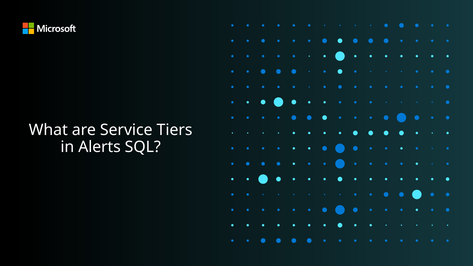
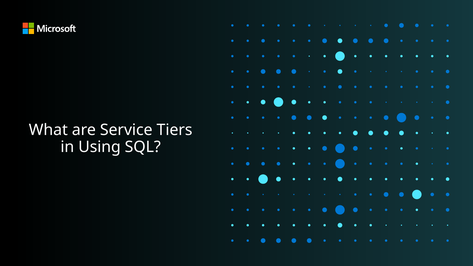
Alerts: Alerts -> Using
